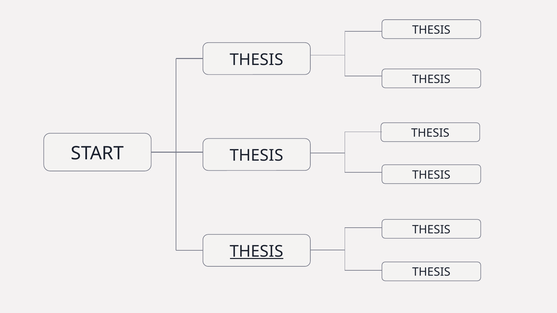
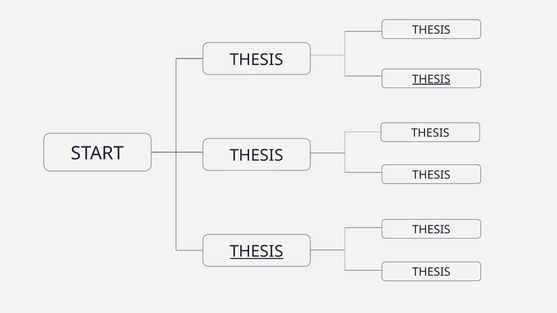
THESIS at (431, 79) underline: none -> present
